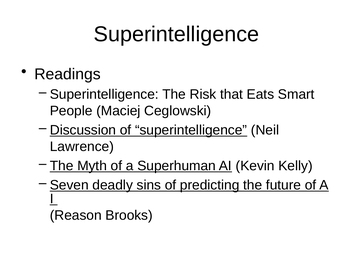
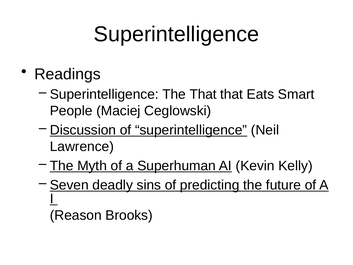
The Risk: Risk -> That
